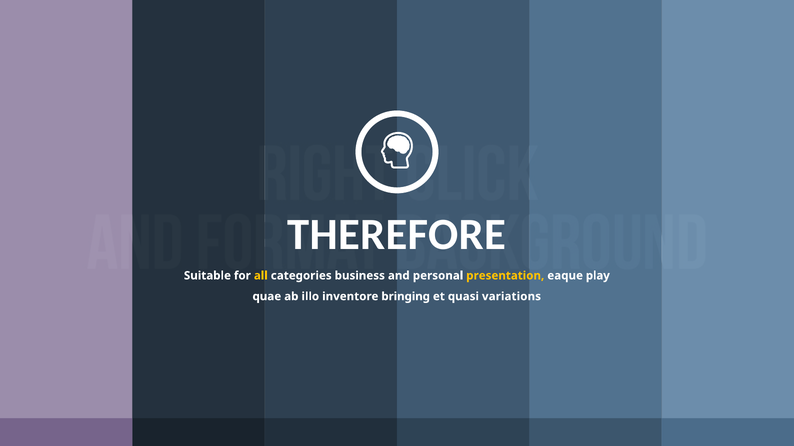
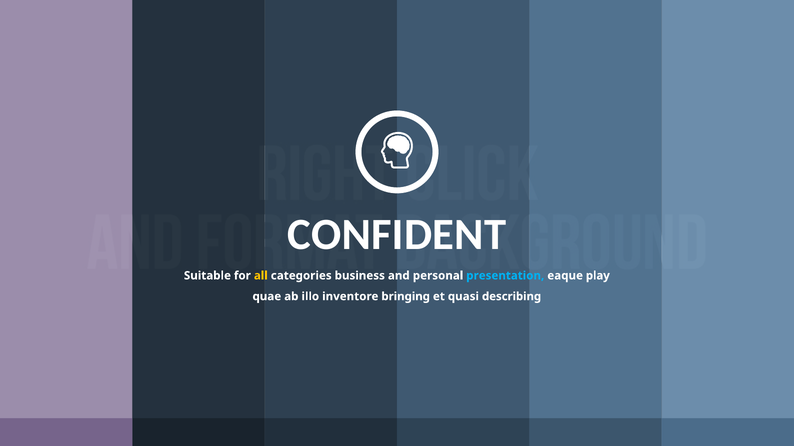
THEREFORE: THEREFORE -> CONFIDENT
presentation colour: yellow -> light blue
variations: variations -> describing
